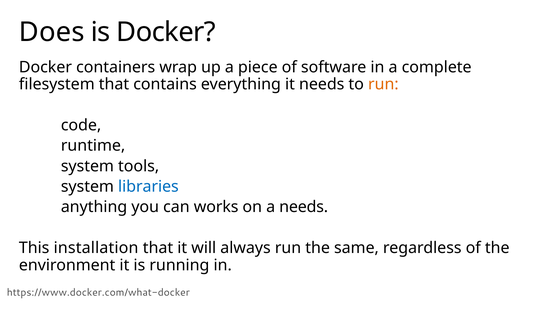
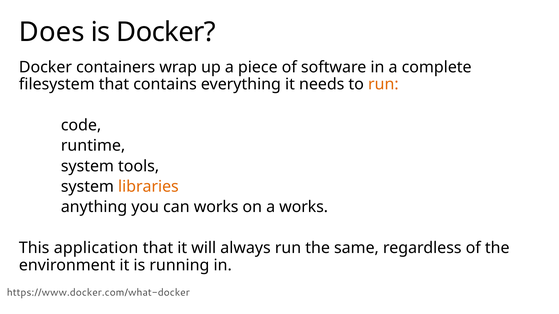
libraries colour: blue -> orange
a needs: needs -> works
installation: installation -> application
